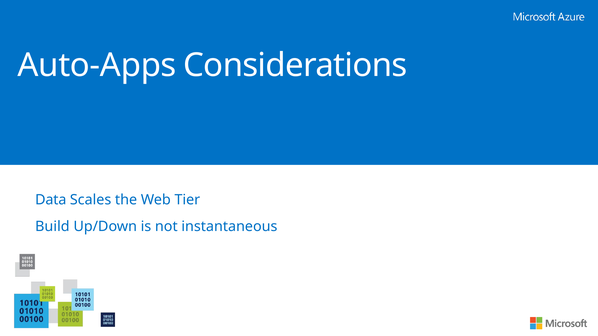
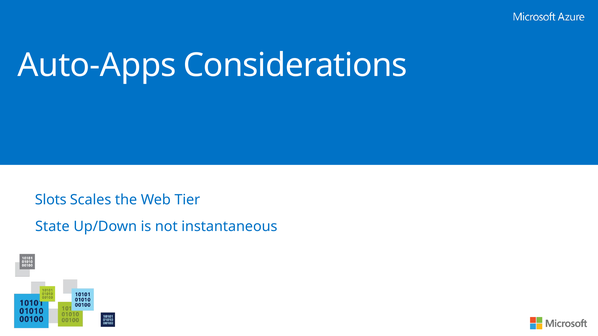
Data: Data -> Slots
Build: Build -> State
